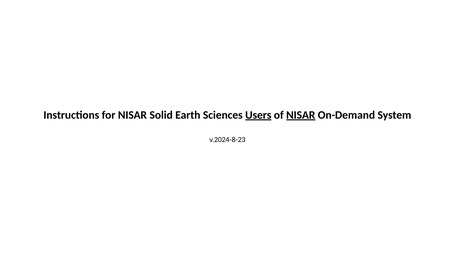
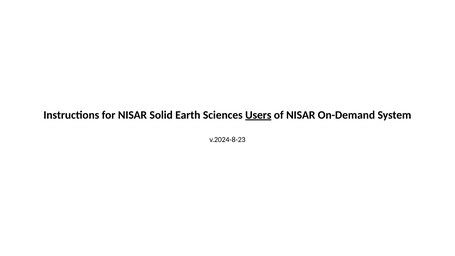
NISAR at (301, 115) underline: present -> none
